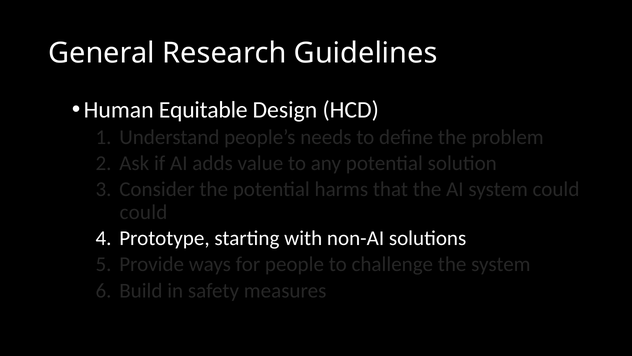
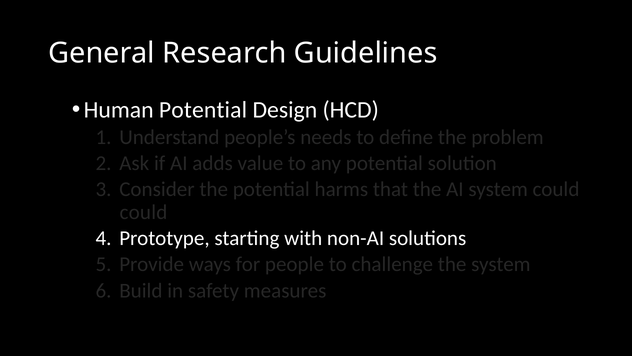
Human Equitable: Equitable -> Potential
